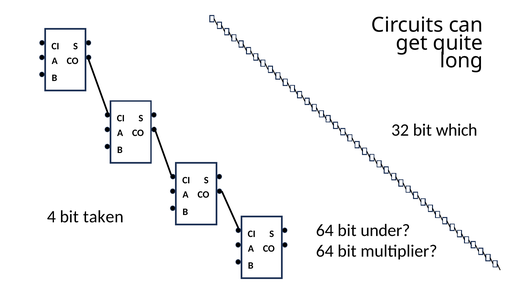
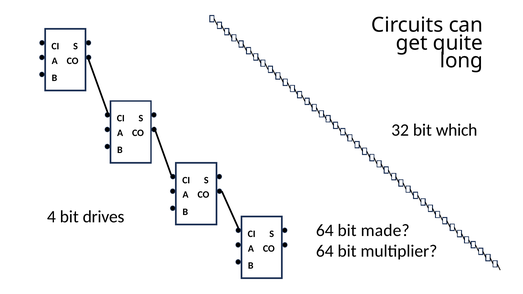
taken: taken -> drives
under: under -> made
